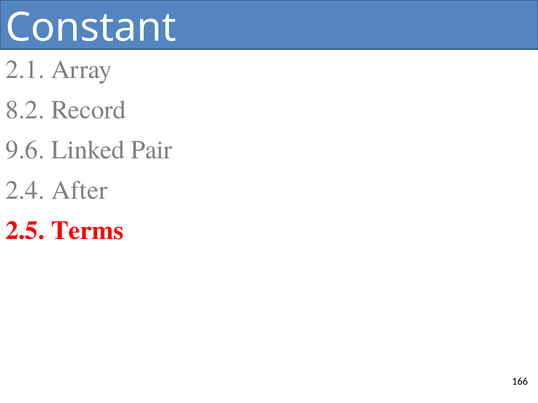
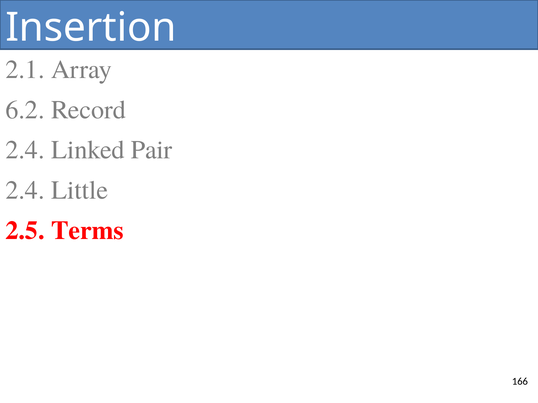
Constant: Constant -> Insertion
8.2: 8.2 -> 6.2
9.6 at (25, 150): 9.6 -> 2.4
After: After -> Little
